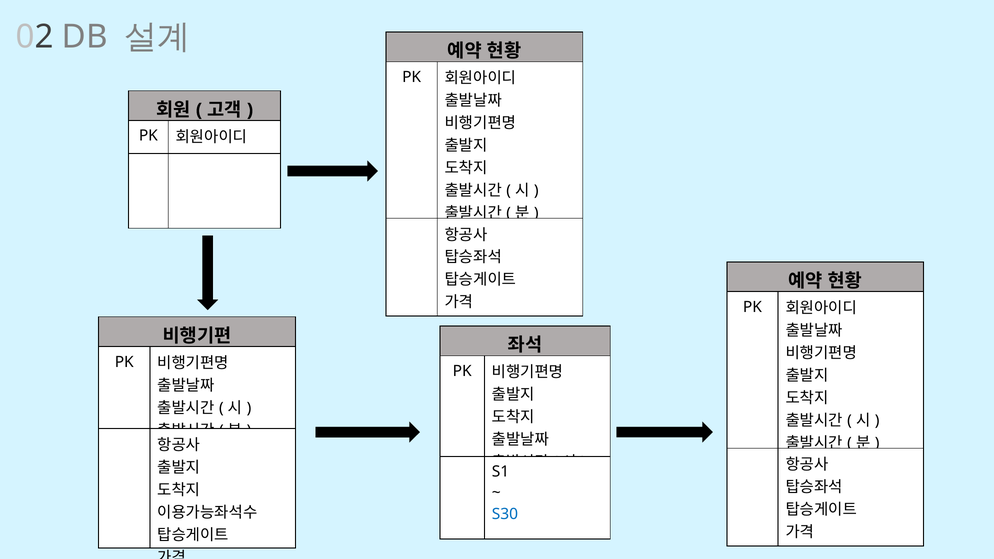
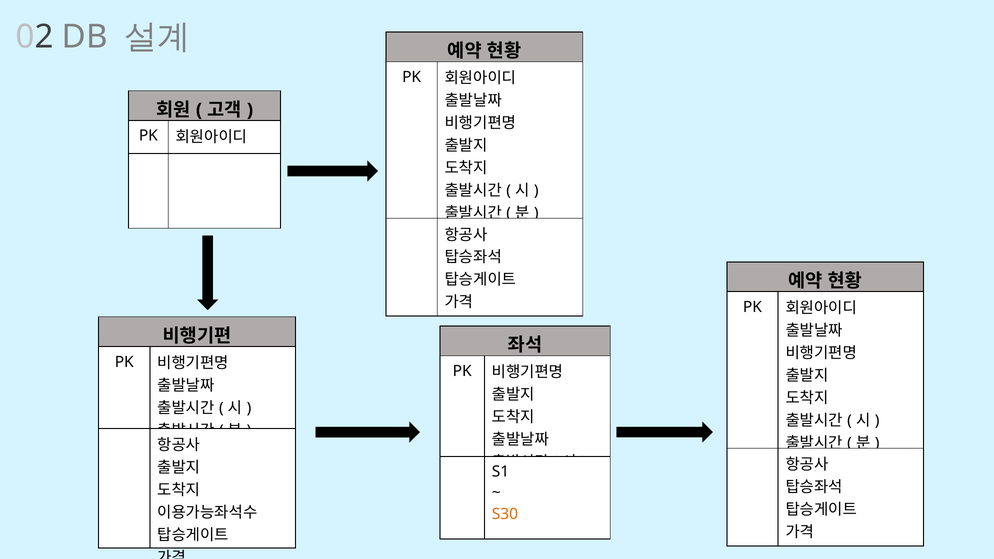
S30 colour: blue -> orange
